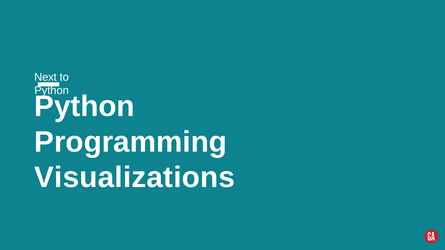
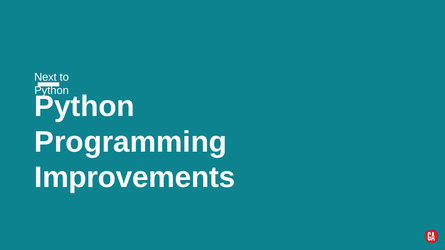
Visualizations: Visualizations -> Improvements
